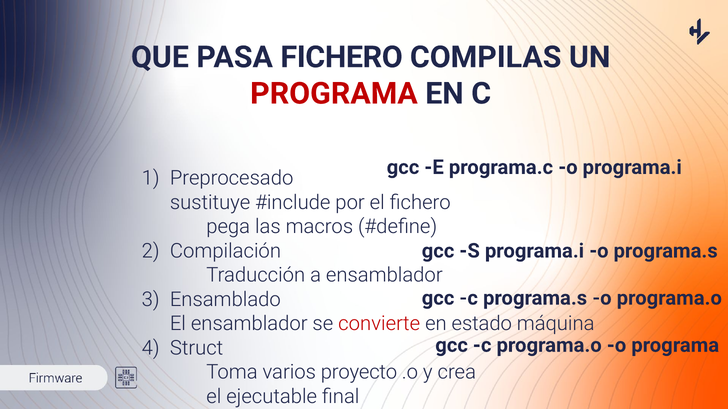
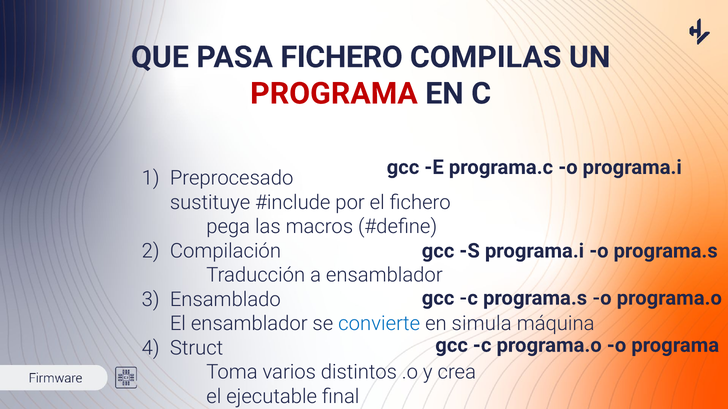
convierte colour: red -> blue
estado: estado -> simula
proyecto: proyecto -> distintos
